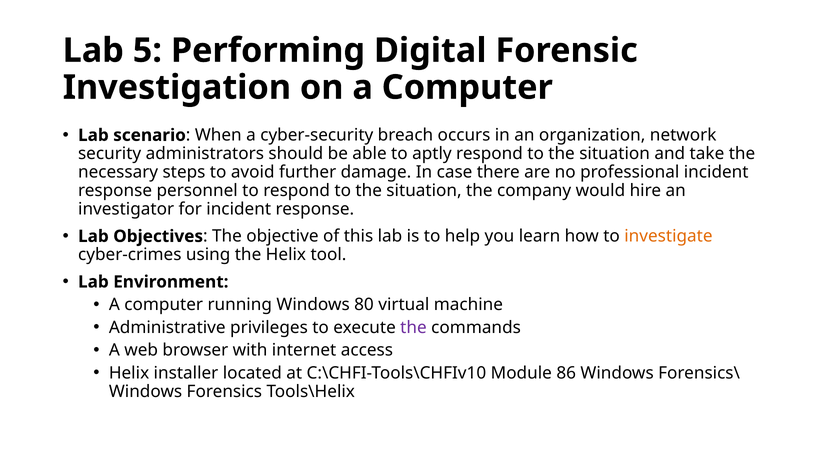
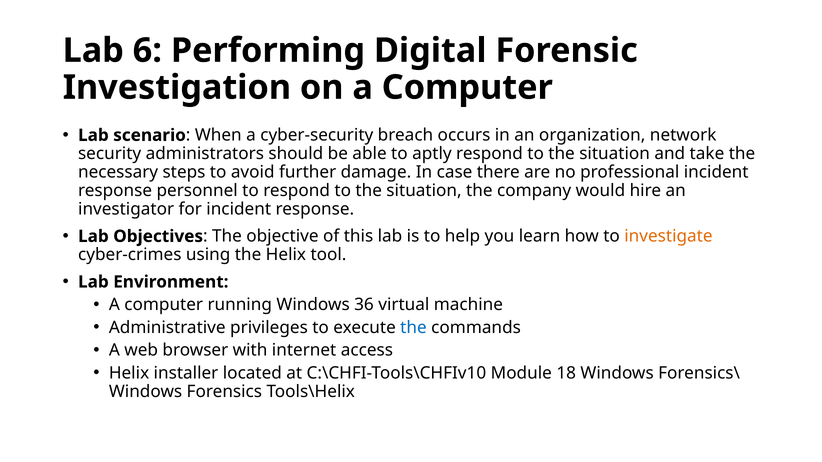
5: 5 -> 6
80: 80 -> 36
the at (413, 328) colour: purple -> blue
86: 86 -> 18
